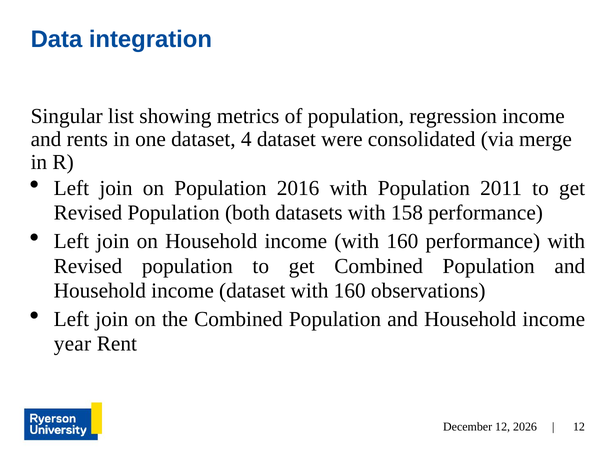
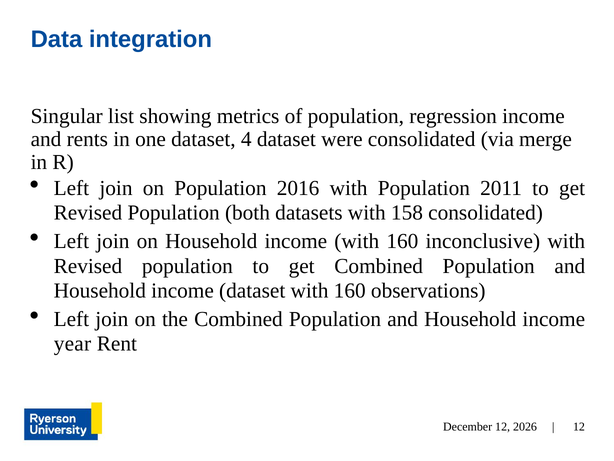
158 performance: performance -> consolidated
160 performance: performance -> inconclusive
